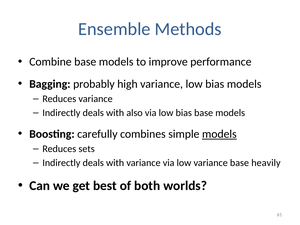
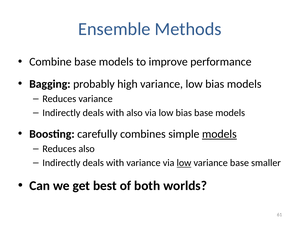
Reduces sets: sets -> also
low at (184, 163) underline: none -> present
heavily: heavily -> smaller
